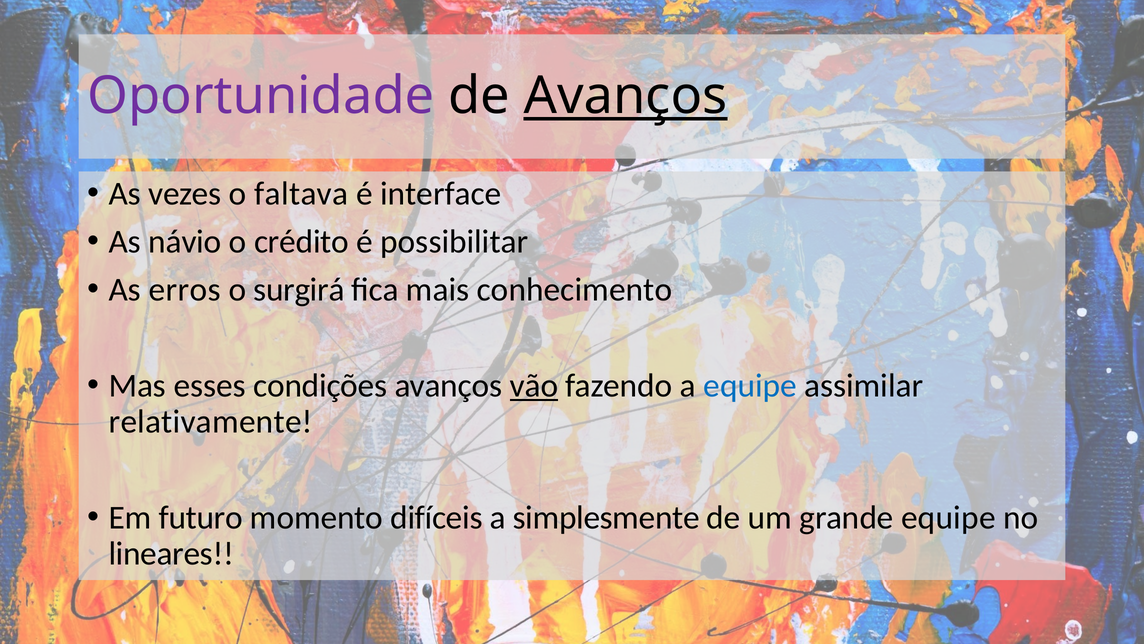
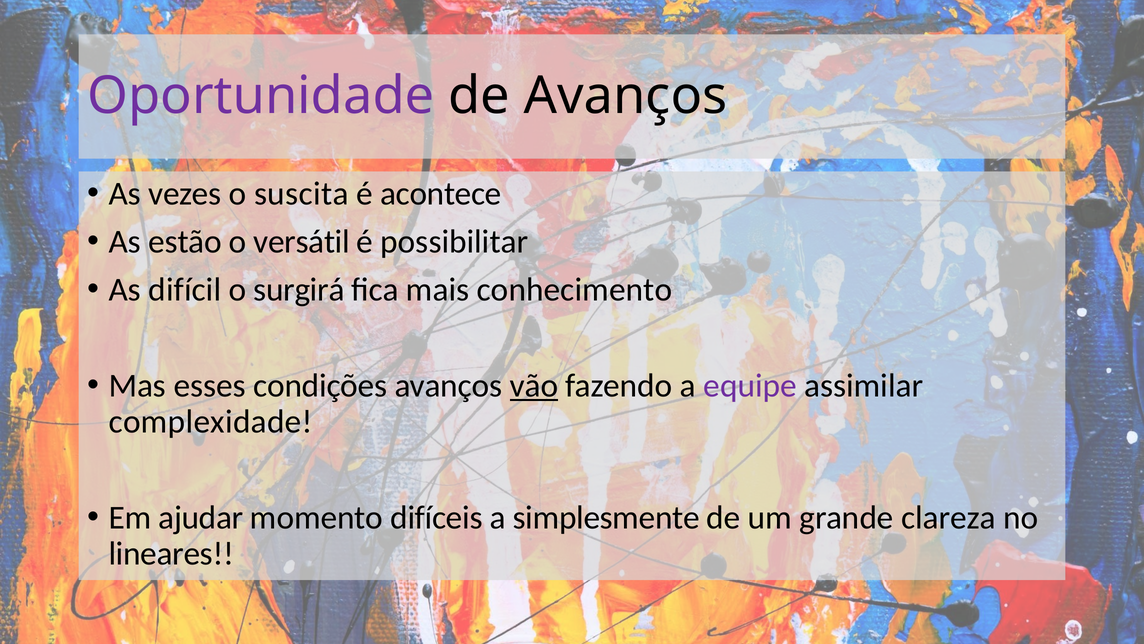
Avanços at (625, 96) underline: present -> none
faltava: faltava -> suscita
interface: interface -> acontece
návio: návio -> estão
crédito: crédito -> versátil
erros: erros -> difícil
equipe at (750, 385) colour: blue -> purple
relativamente: relativamente -> complexidade
futuro: futuro -> ajudar
grande equipe: equipe -> clareza
